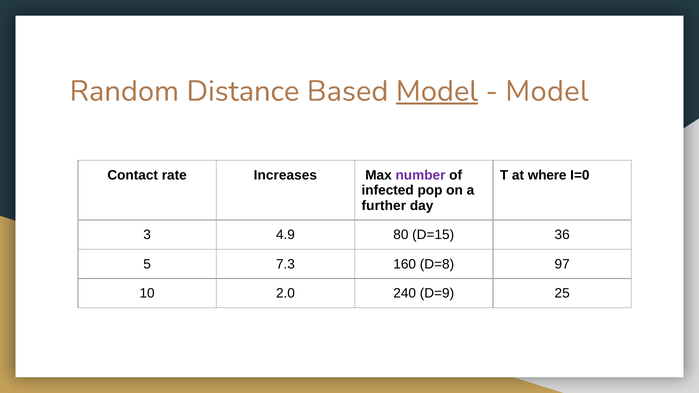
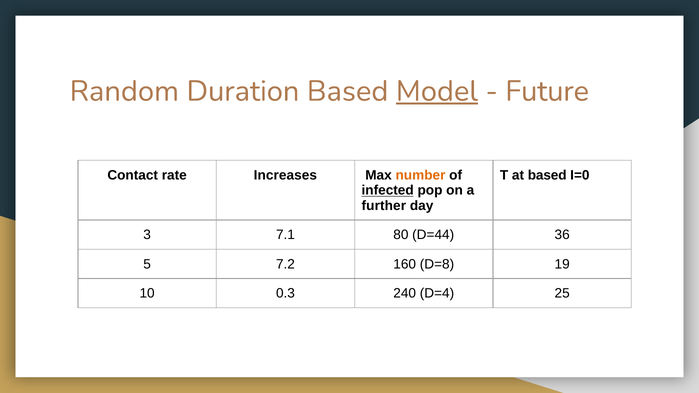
Distance: Distance -> Duration
Model at (547, 91): Model -> Future
number colour: purple -> orange
at where: where -> based
infected underline: none -> present
4.9: 4.9 -> 7.1
D=15: D=15 -> D=44
7.3: 7.3 -> 7.2
97: 97 -> 19
2.0: 2.0 -> 0.3
D=9: D=9 -> D=4
